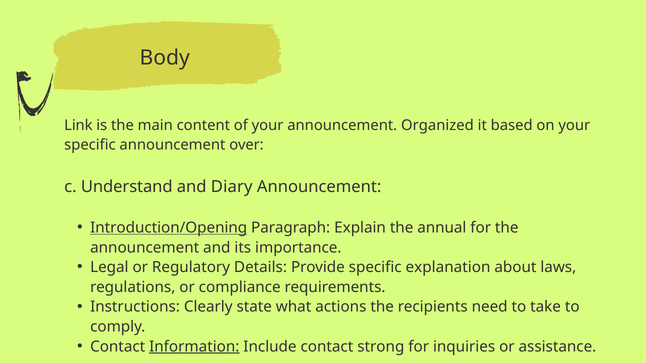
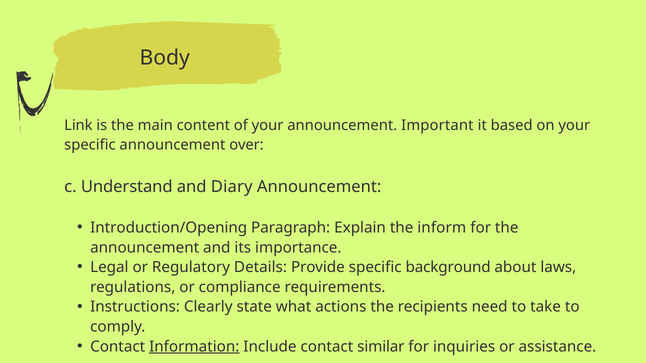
Organized: Organized -> Important
Introduction/Opening underline: present -> none
annual: annual -> inform
explanation: explanation -> background
strong: strong -> similar
